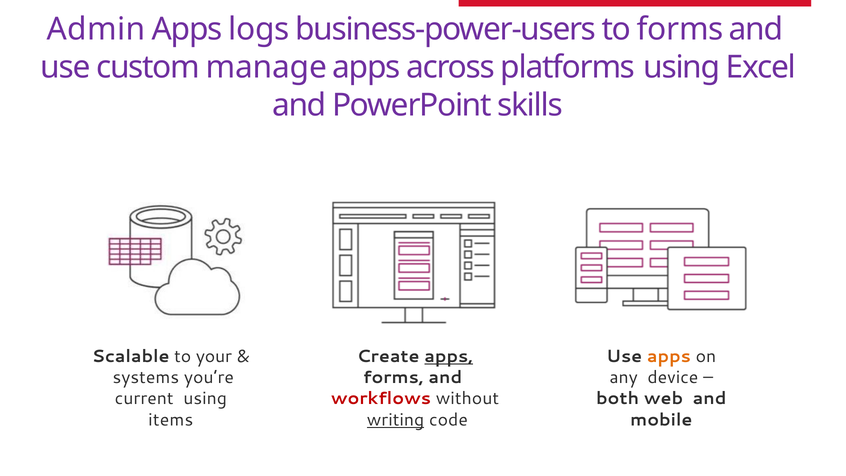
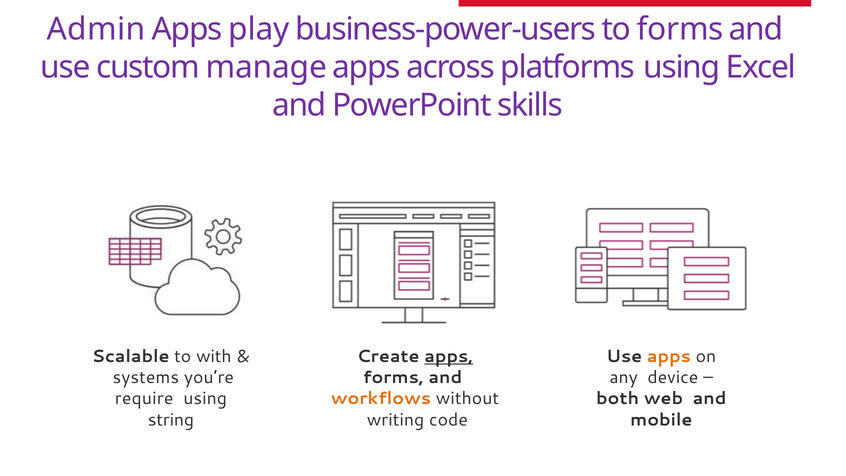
logs: logs -> play
your: your -> with
current: current -> require
workflows colour: red -> orange
items: items -> string
writing underline: present -> none
